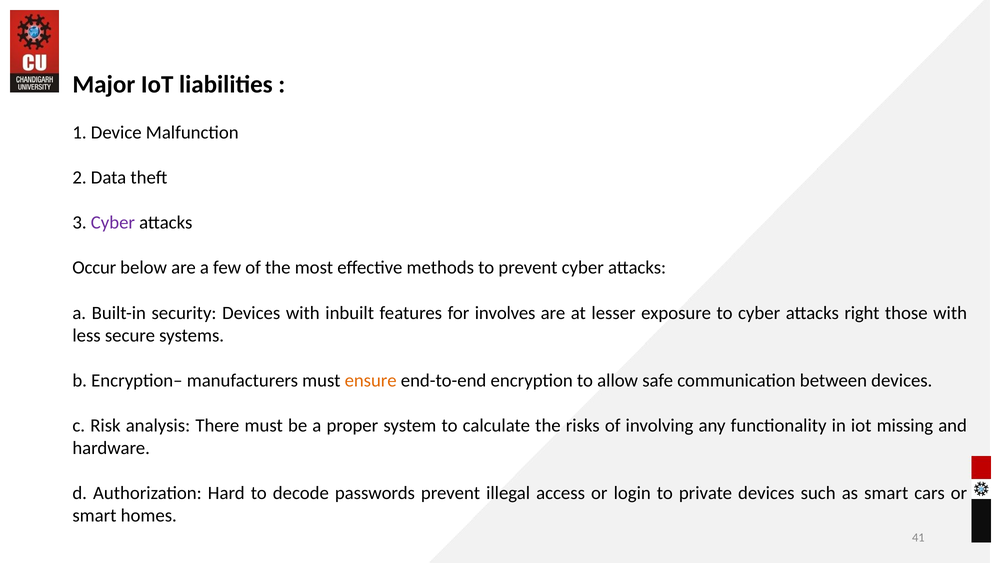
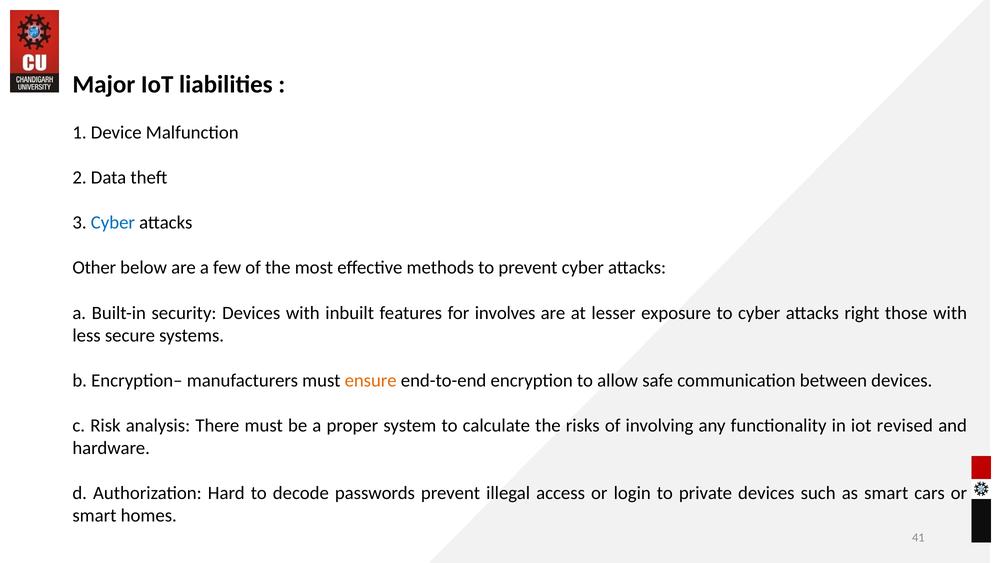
Cyber at (113, 223) colour: purple -> blue
Occur: Occur -> Other
missing: missing -> revised
